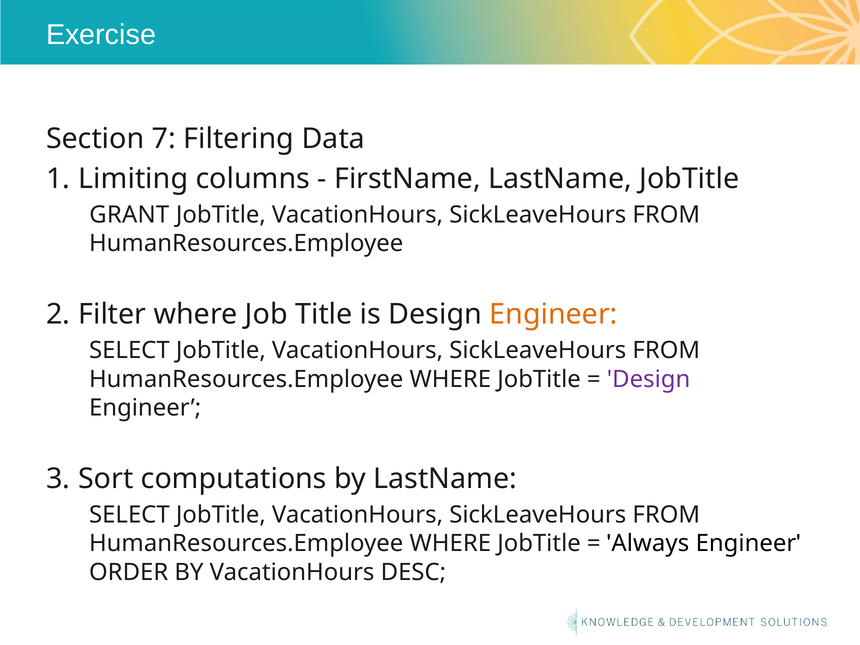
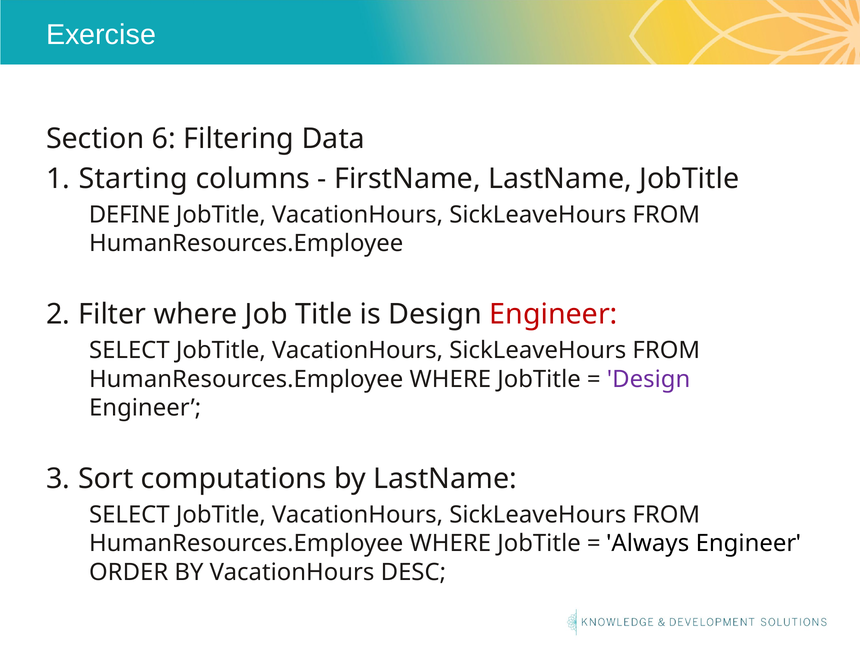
7: 7 -> 6
Limiting: Limiting -> Starting
GRANT: GRANT -> DEFINE
Engineer at (554, 314) colour: orange -> red
